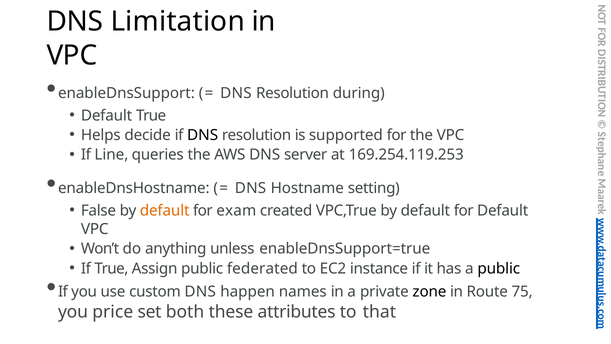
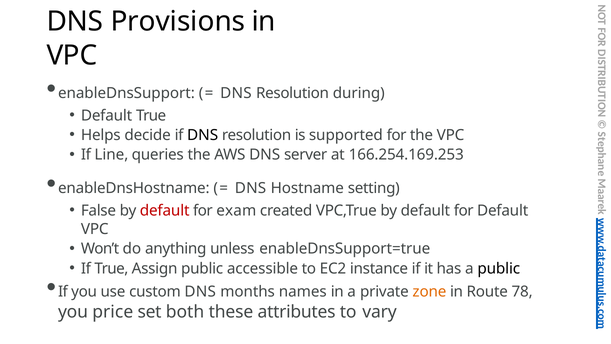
Limitation: Limitation -> Provisions
169.254.119.253: 169.254.119.253 -> 166.254.169.253
default at (165, 211) colour: orange -> red
federated: federated -> accessible
happen: happen -> months
zone colour: black -> orange
75: 75 -> 78
that: that -> vary
